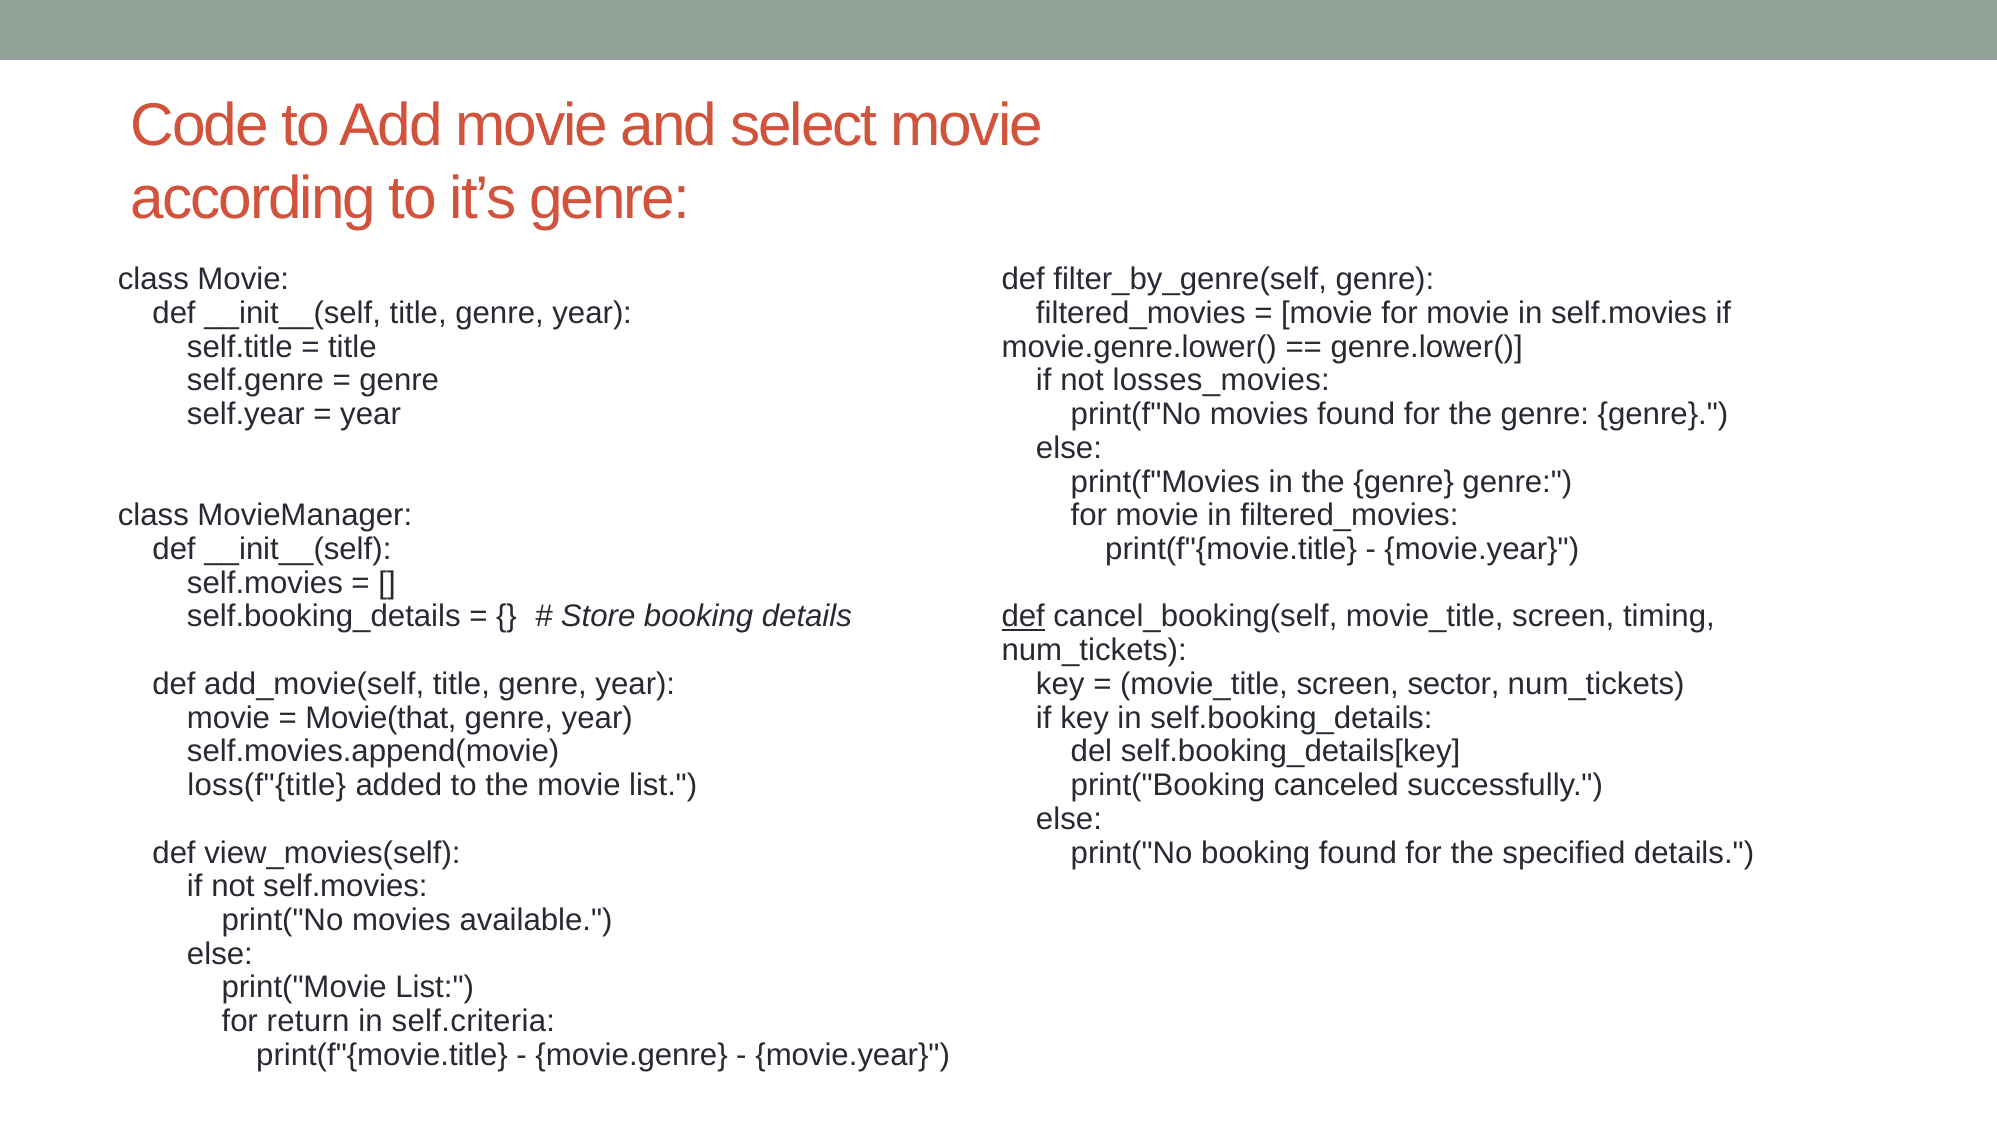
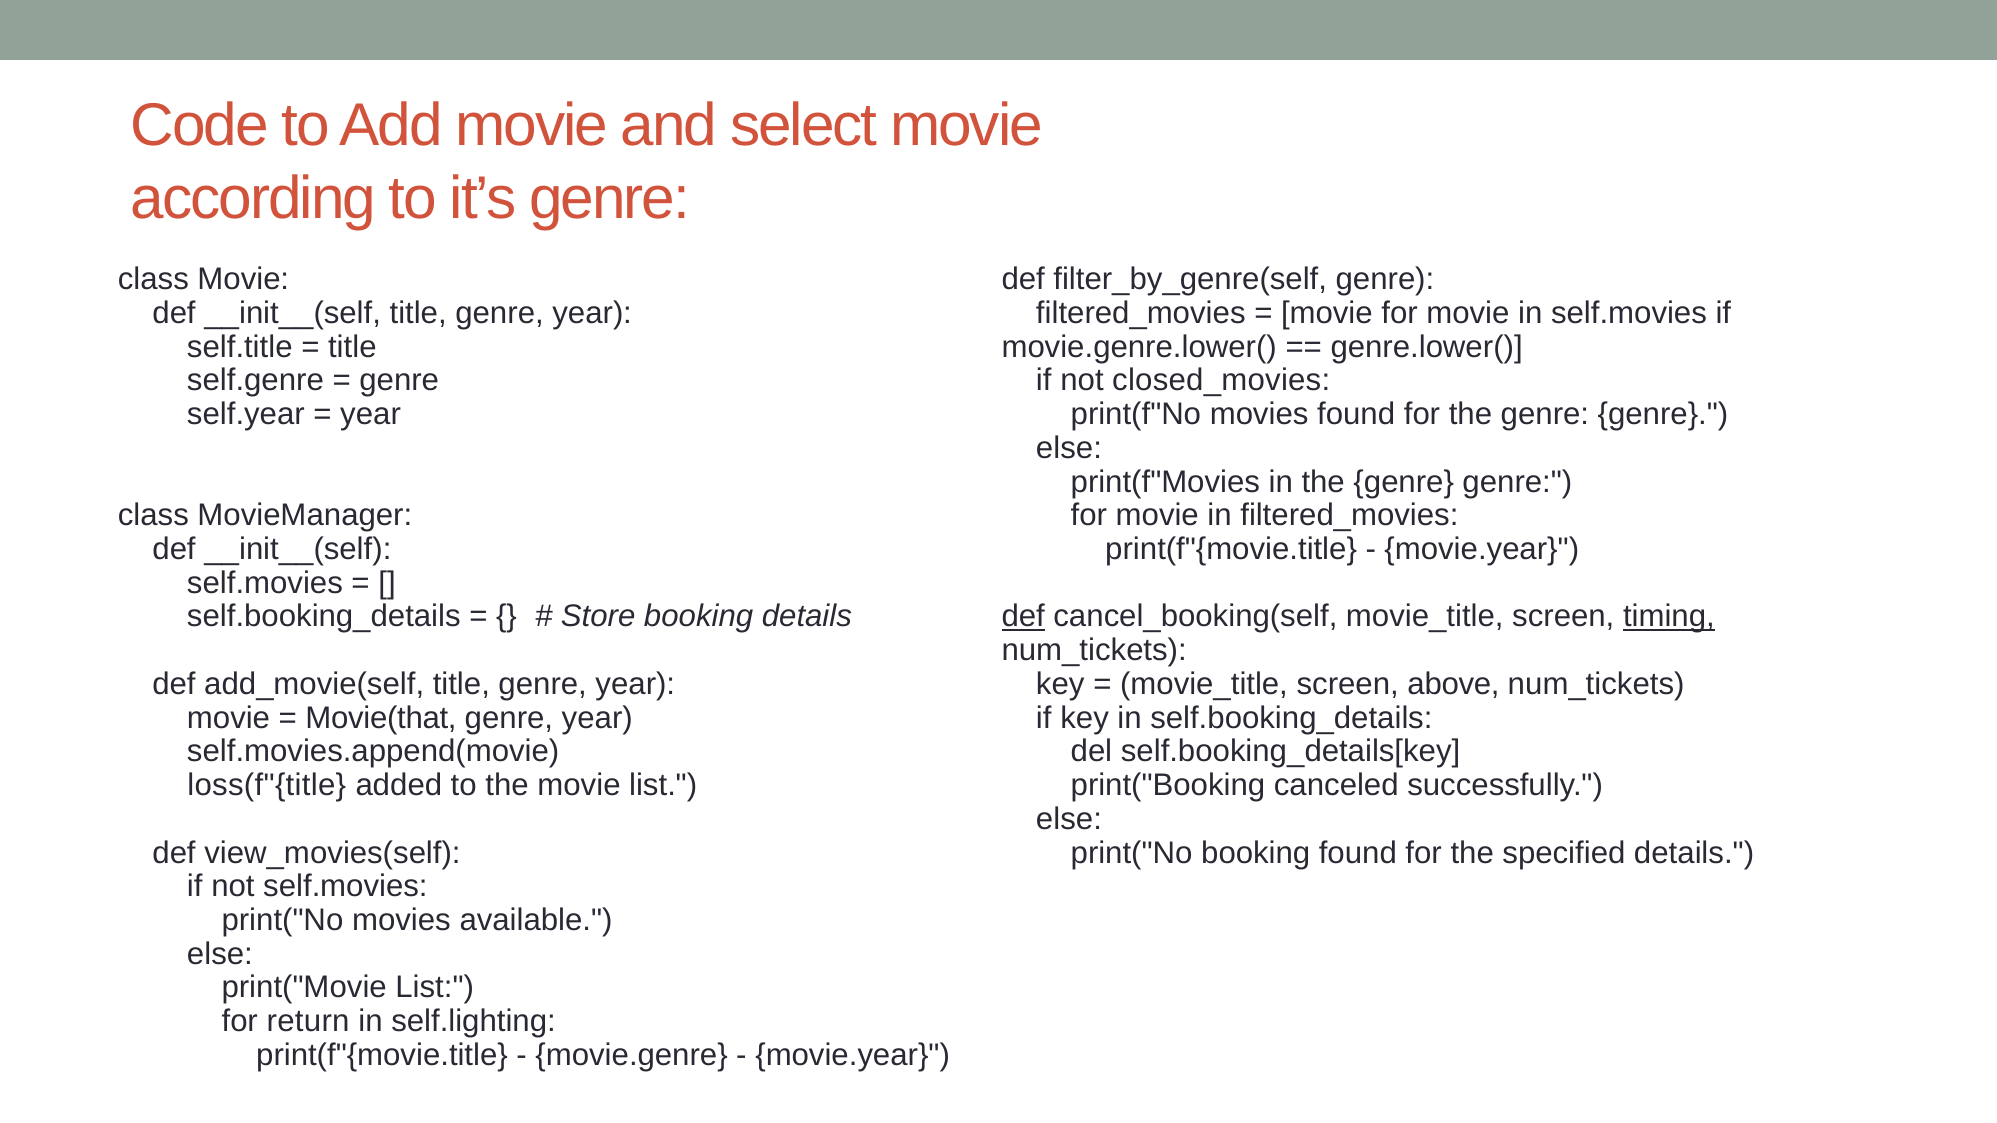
losses_movies: losses_movies -> closed_movies
timing underline: none -> present
sector: sector -> above
self.criteria: self.criteria -> self.lighting
